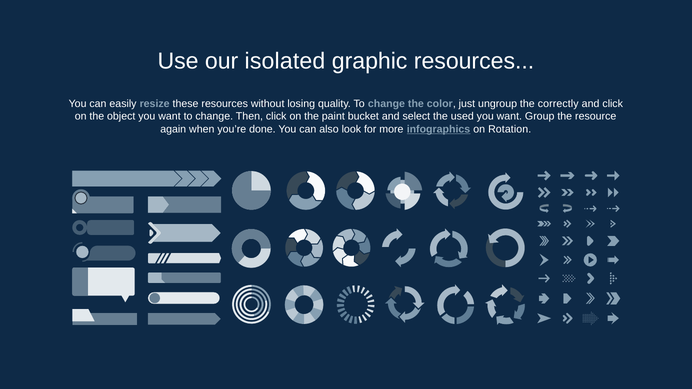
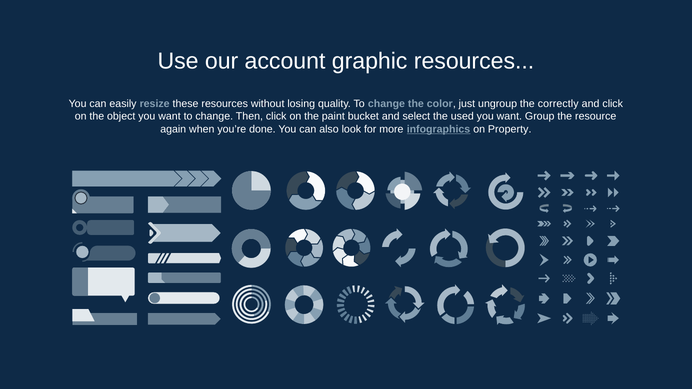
isolated: isolated -> account
Rotation: Rotation -> Property
